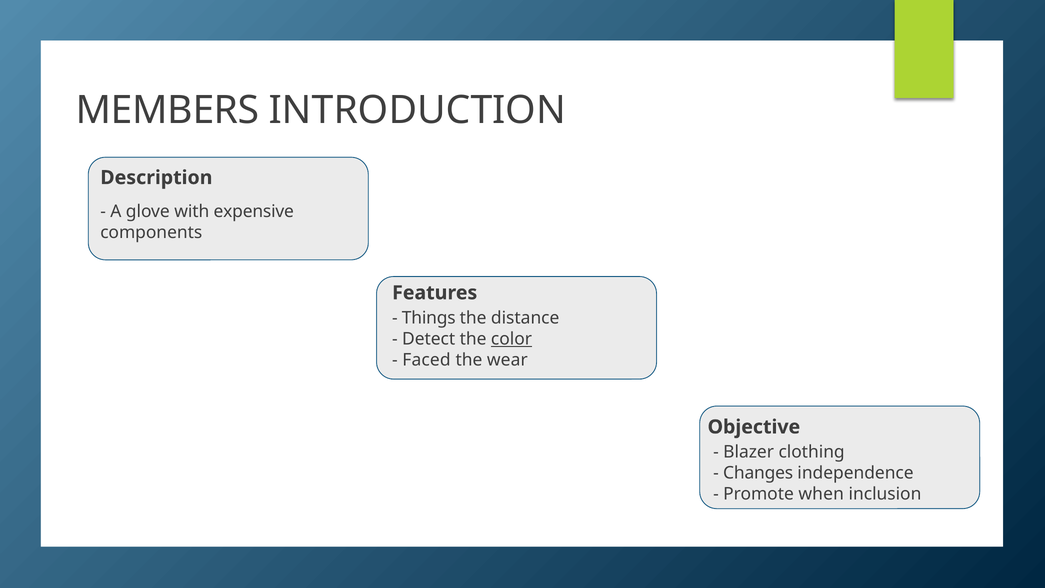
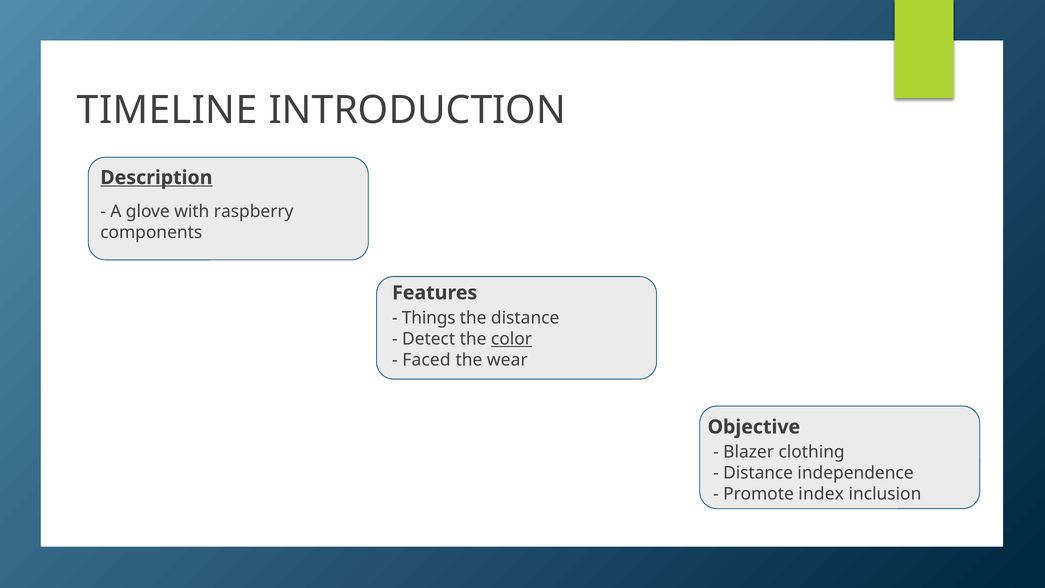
MEMBERS: MEMBERS -> TIMELINE
Description underline: none -> present
expensive: expensive -> raspberry
Changes at (758, 473): Changes -> Distance
when: when -> index
